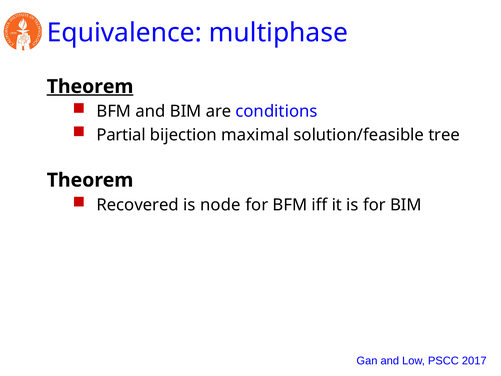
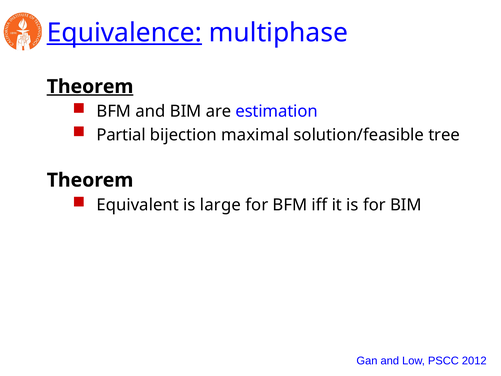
Equivalence underline: none -> present
conditions: conditions -> estimation
Recovered: Recovered -> Equivalent
node: node -> large
2017: 2017 -> 2012
